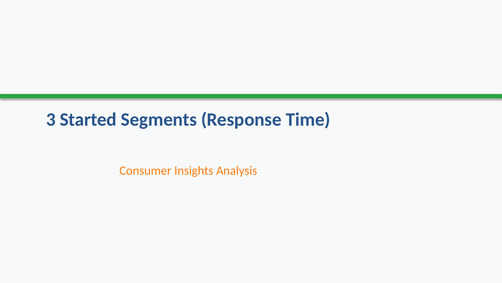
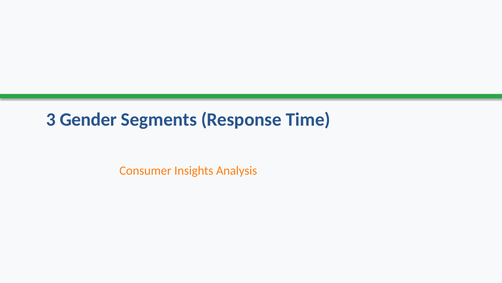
Started: Started -> Gender
